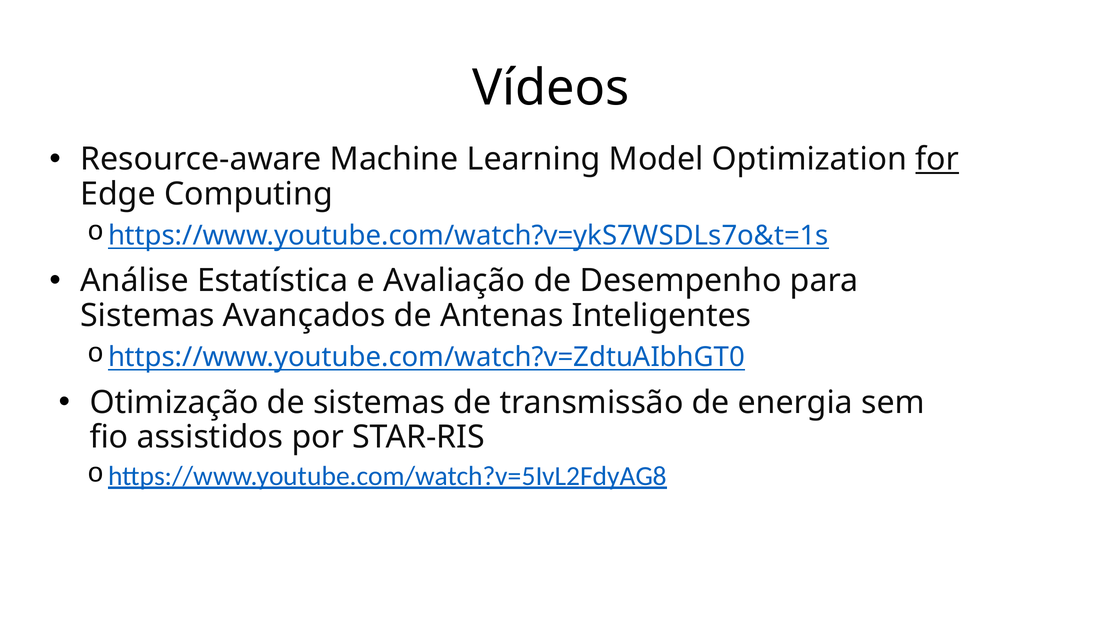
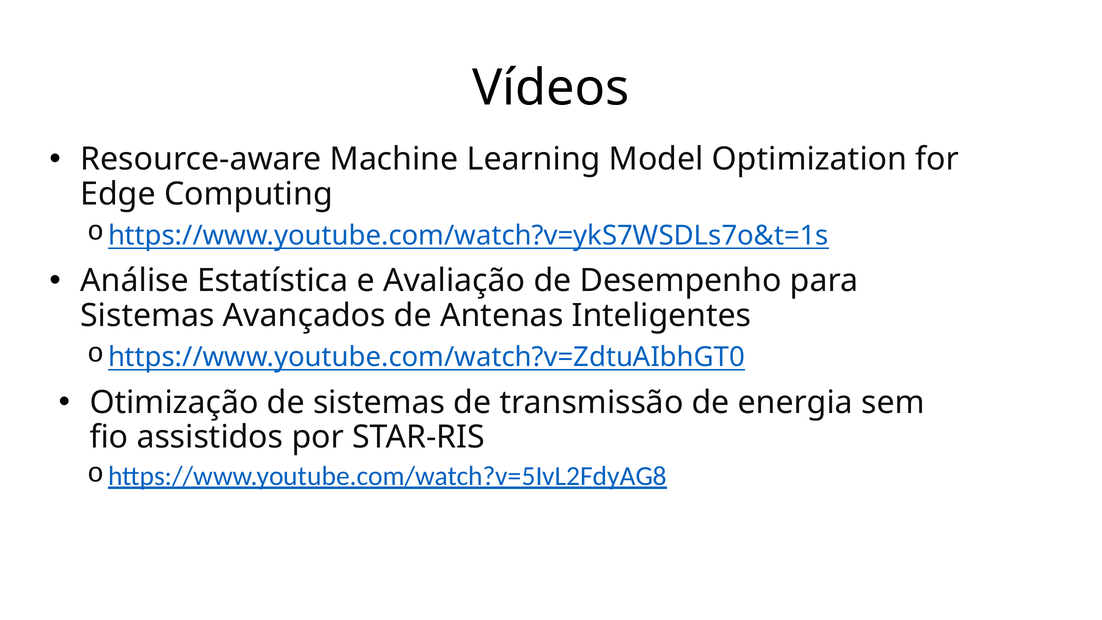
for underline: present -> none
